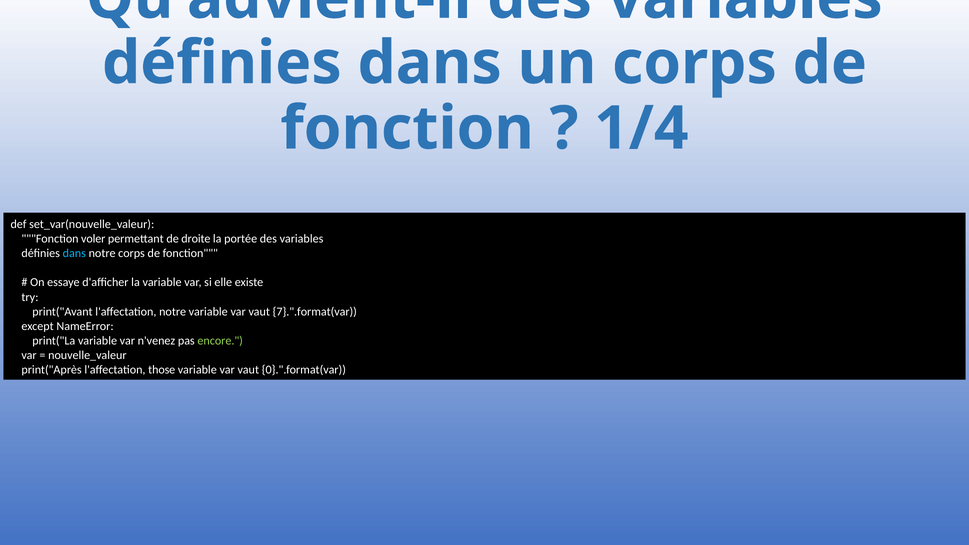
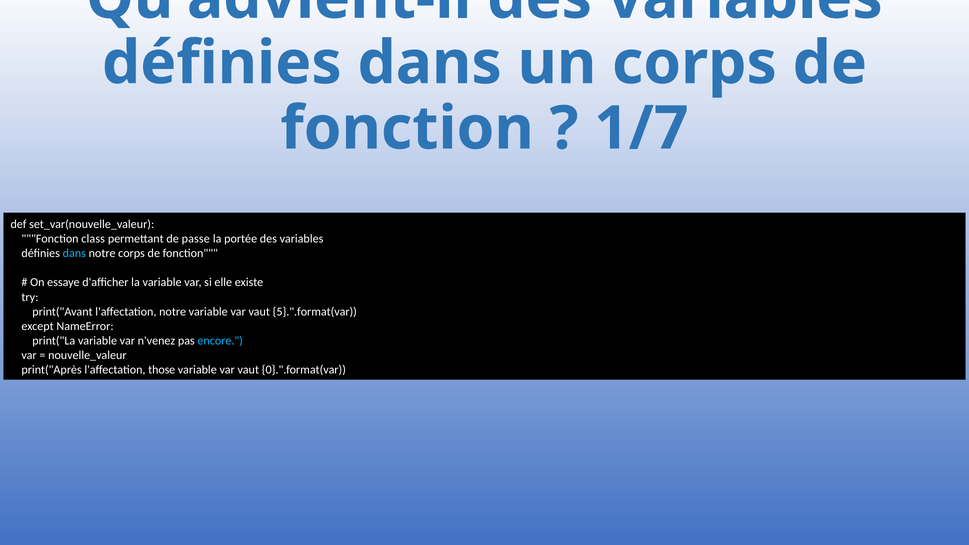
1/4: 1/4 -> 1/7
voler: voler -> class
droite: droite -> passe
7}.".format(var: 7}.".format(var -> 5}.".format(var
encore colour: light green -> light blue
